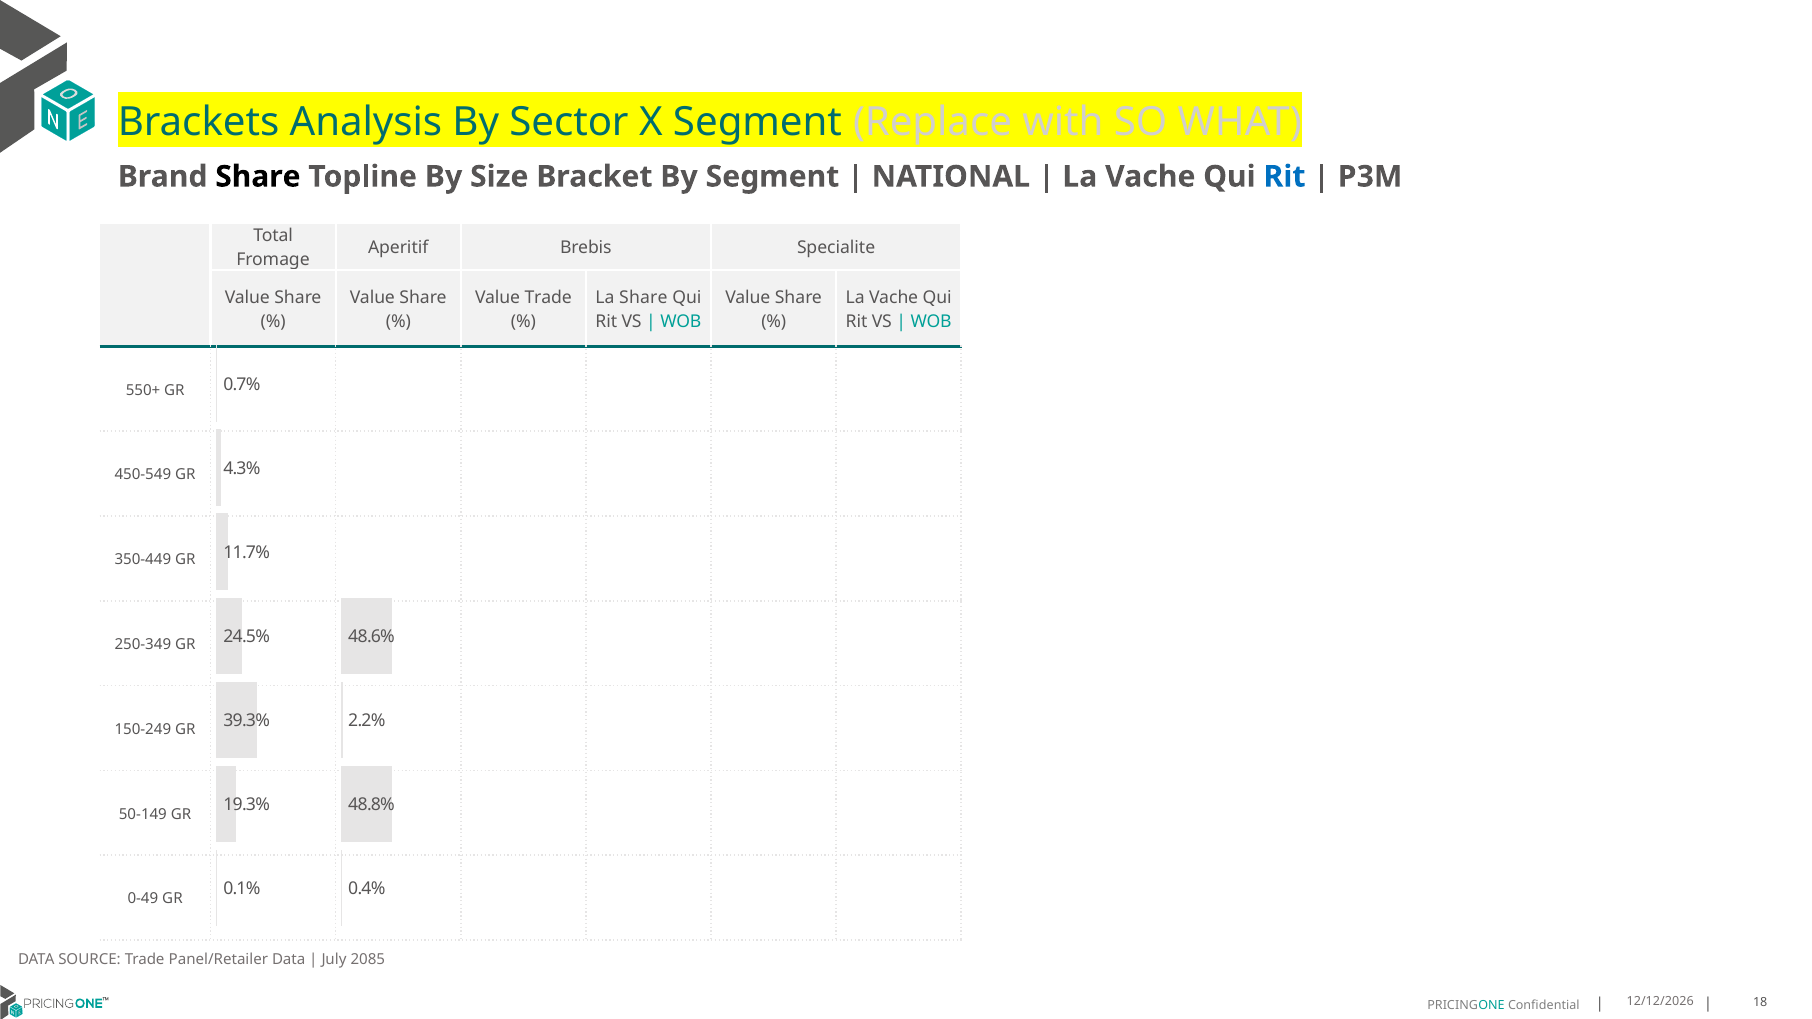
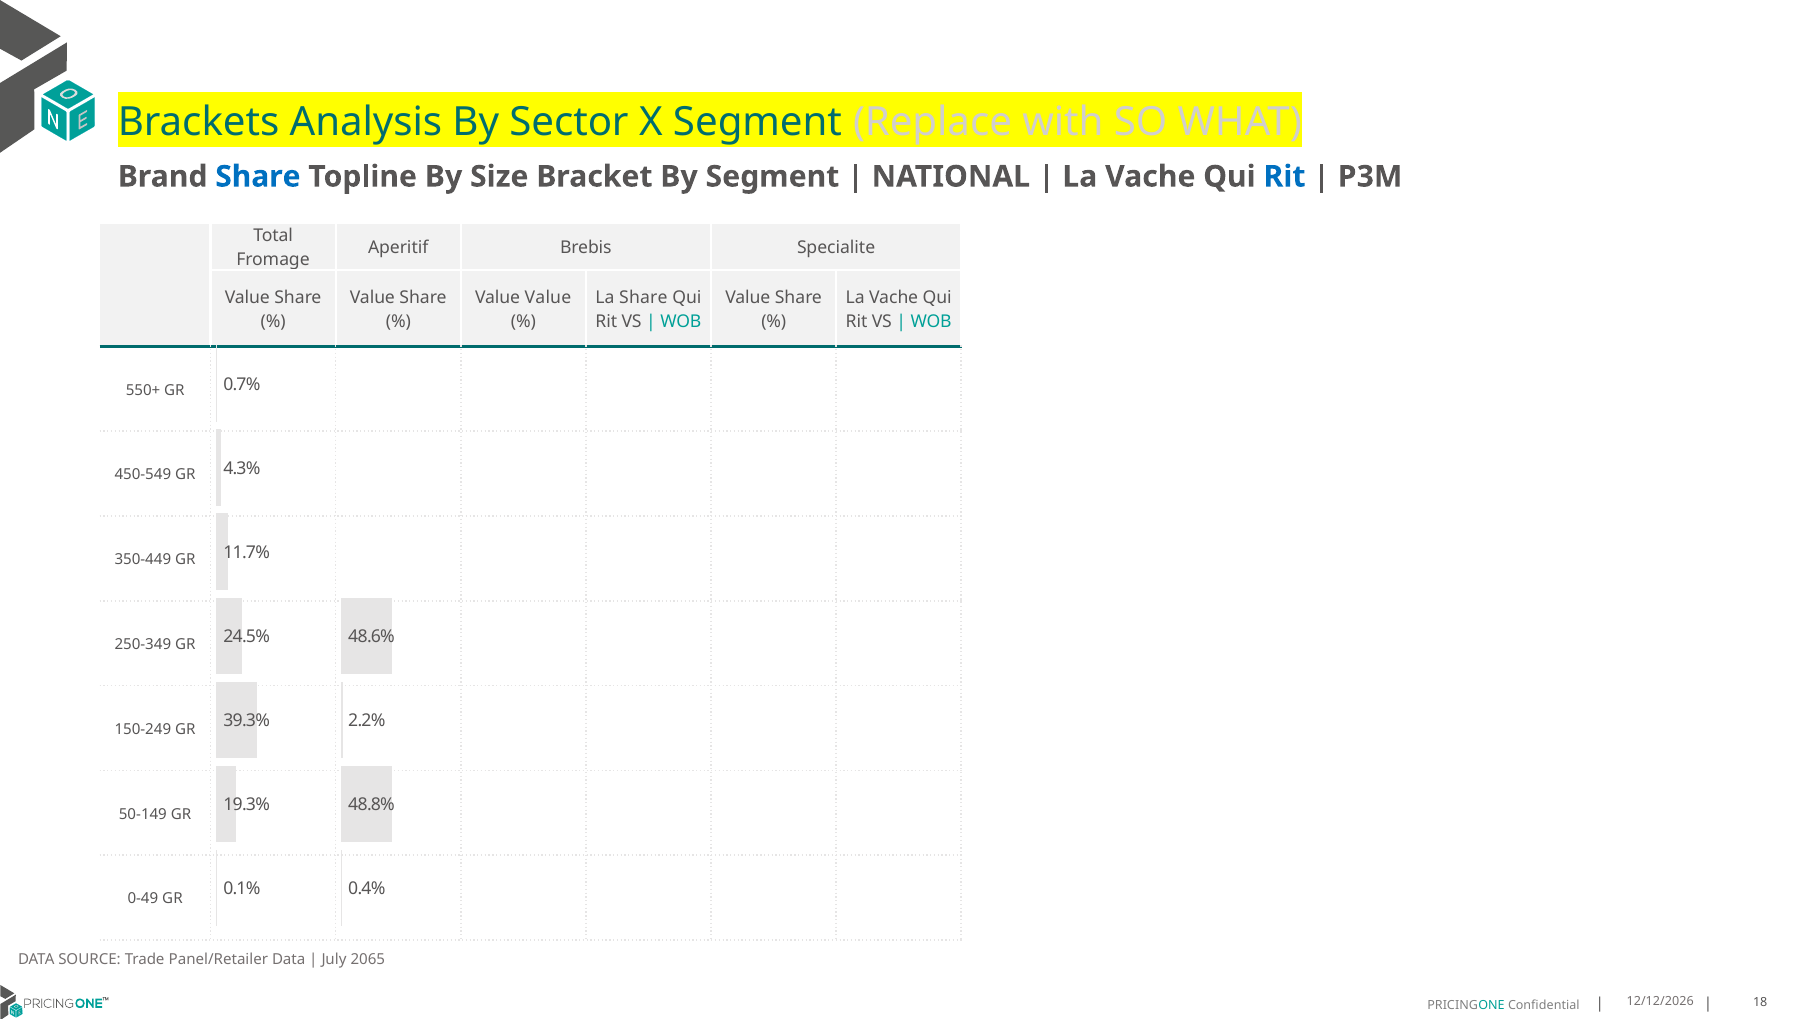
Share at (258, 177) colour: black -> blue
Value Trade: Trade -> Value
2085: 2085 -> 2065
